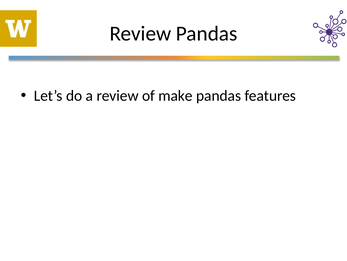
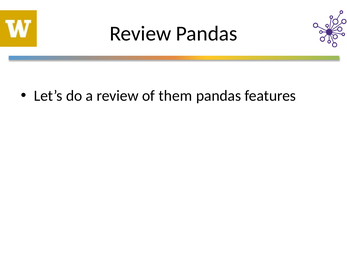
make: make -> them
